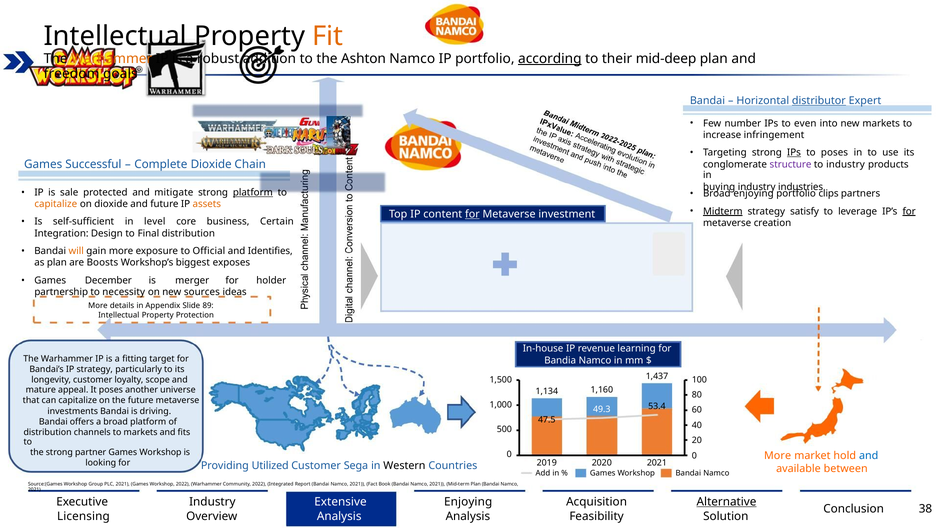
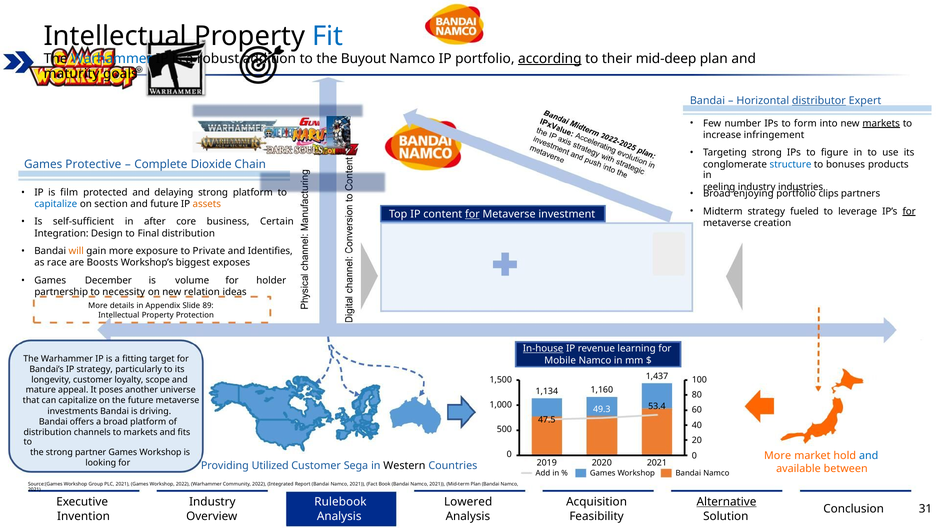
Fit colour: orange -> blue
Warhammer at (112, 59) colour: orange -> blue
Ashton: Ashton -> Buyout
freedom: freedom -> maturity
even: even -> form
markets at (881, 123) underline: none -> present
IPs at (794, 153) underline: present -> none
to poses: poses -> figure
Successful: Successful -> Protective
structure colour: purple -> blue
to industry: industry -> bonuses
buying: buying -> reeling
sale: sale -> film
mitigate: mitigate -> delaying
platform at (253, 192) underline: present -> none
capitalize at (56, 204) colour: orange -> blue
on dioxide: dioxide -> section
Midterm underline: present -> none
satisfy: satisfy -> fueled
level: level -> after
Official: Official -> Private
as plan: plan -> race
merger: merger -> volume
sources: sources -> relation
In-house underline: none -> present
Bandia: Bandia -> Mobile
Extensive: Extensive -> Rulebook
Enjoying at (468, 502): Enjoying -> Lowered
38: 38 -> 31
Licensing: Licensing -> Invention
